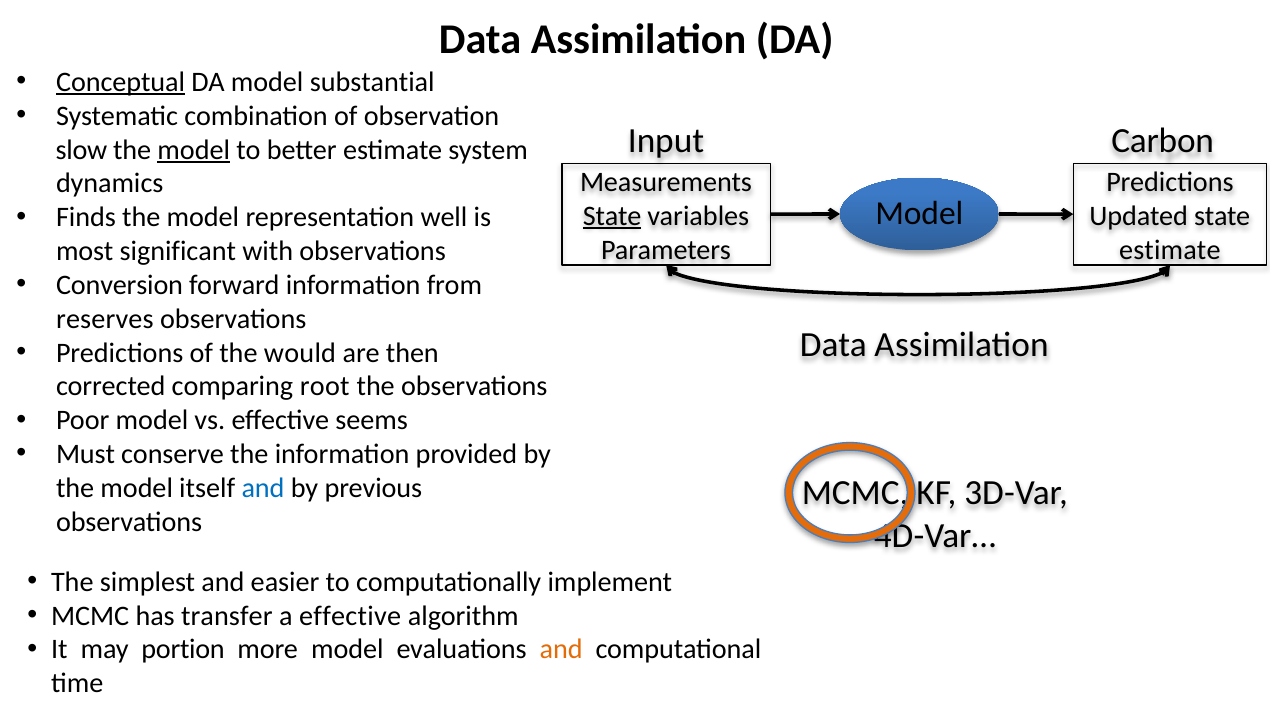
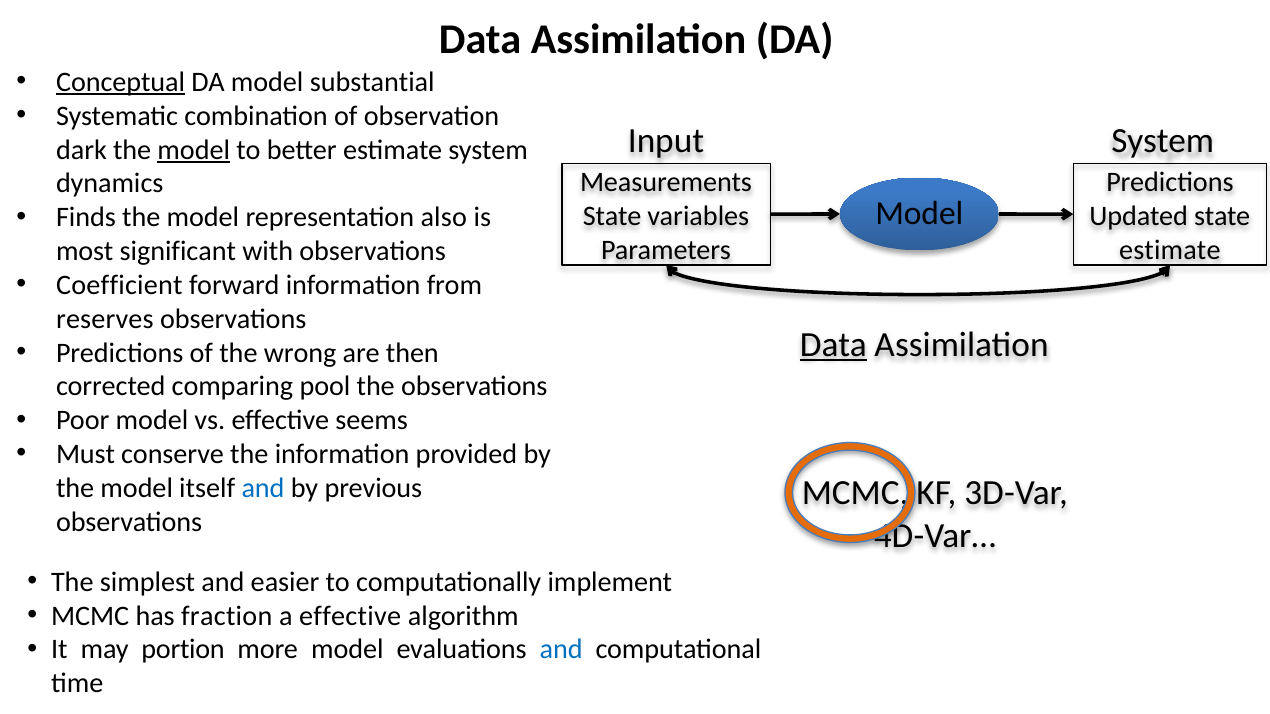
Input Carbon: Carbon -> System
slow: slow -> dark
well: well -> also
State at (612, 216) underline: present -> none
Conversion: Conversion -> Coefficient
Data at (833, 345) underline: none -> present
would: would -> wrong
root: root -> pool
transfer: transfer -> fraction
and at (561, 650) colour: orange -> blue
